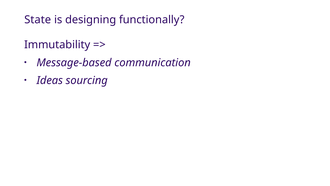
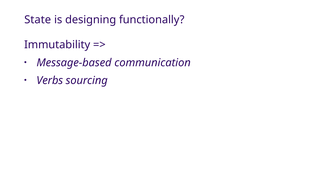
Ideas: Ideas -> Verbs
